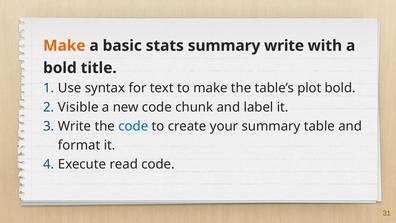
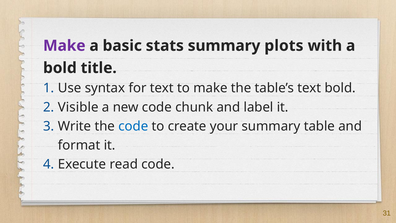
Make at (64, 46) colour: orange -> purple
summary write: write -> plots
table’s plot: plot -> text
